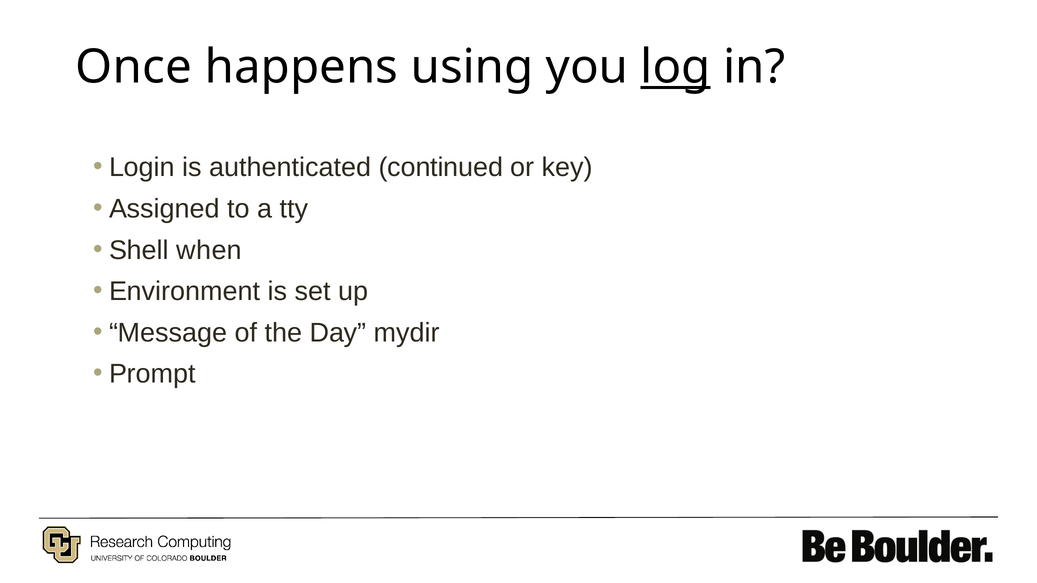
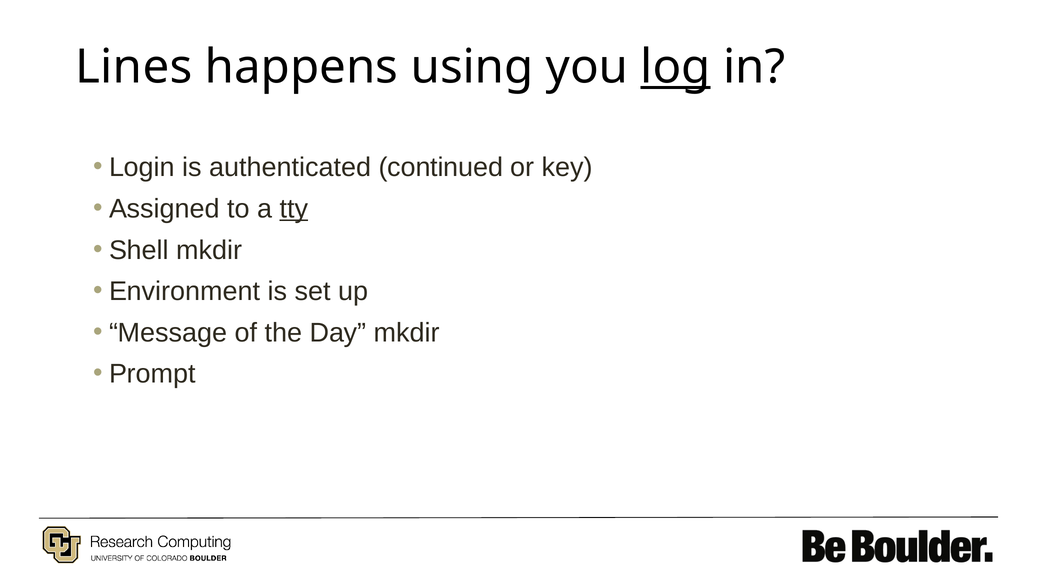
Once: Once -> Lines
tty underline: none -> present
Shell when: when -> mkdir
Day mydir: mydir -> mkdir
